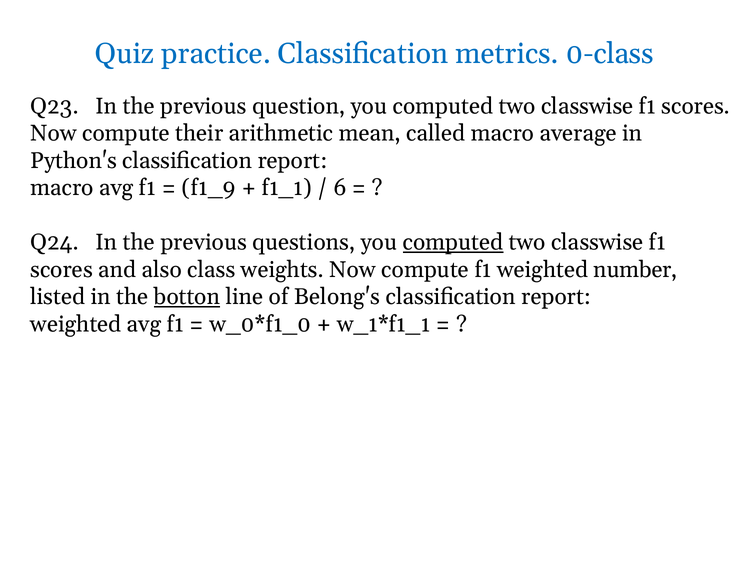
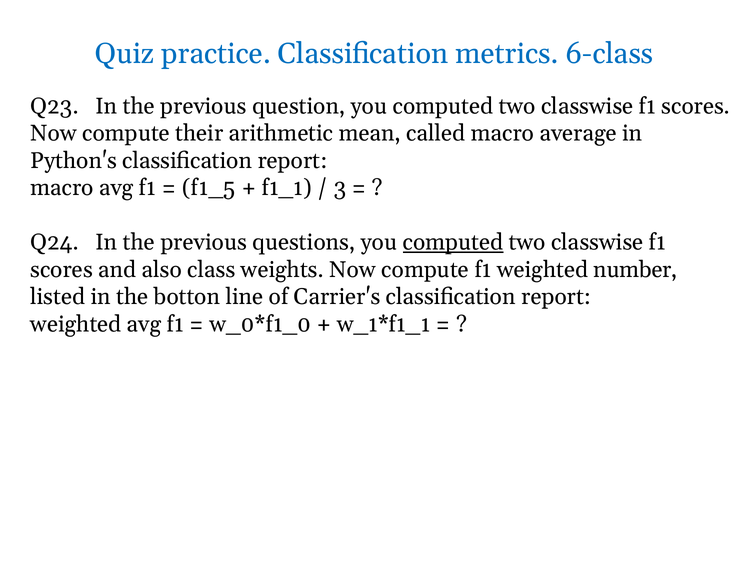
0-class: 0-class -> 6-class
f1_9: f1_9 -> f1_5
6: 6 -> 3
botton underline: present -> none
Belong's: Belong's -> Carrier's
